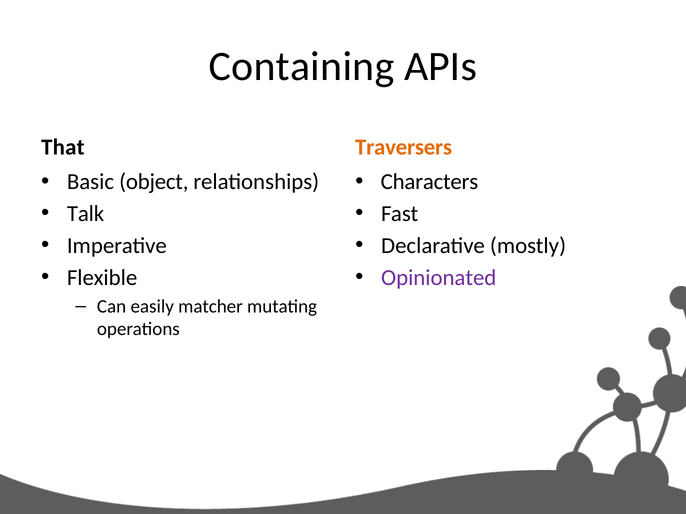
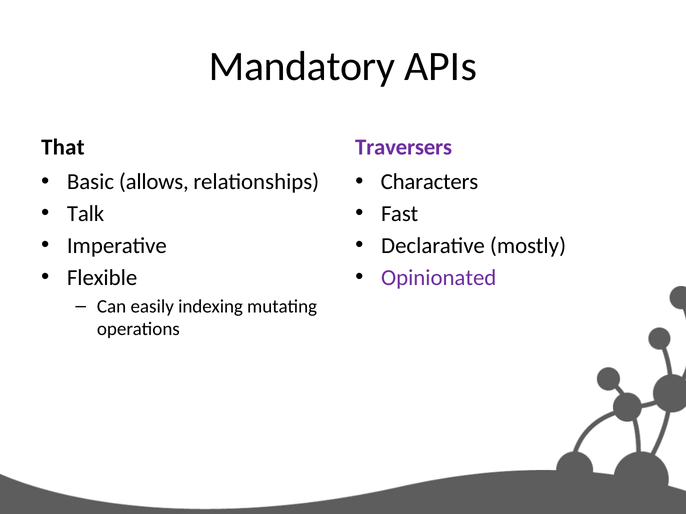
Containing: Containing -> Mandatory
Traversers colour: orange -> purple
object: object -> allows
matcher: matcher -> indexing
